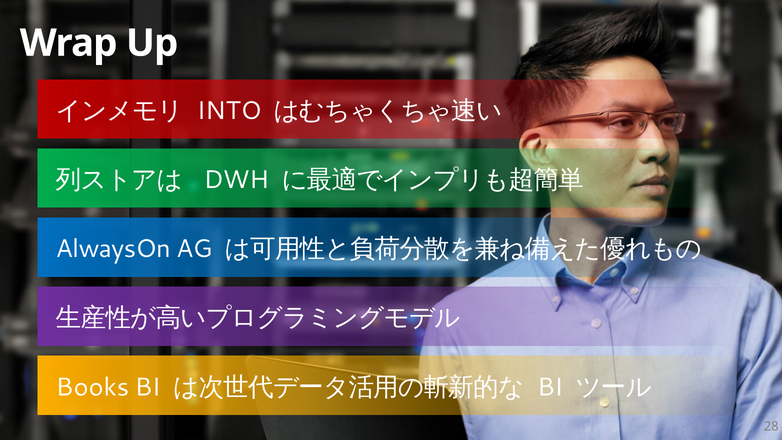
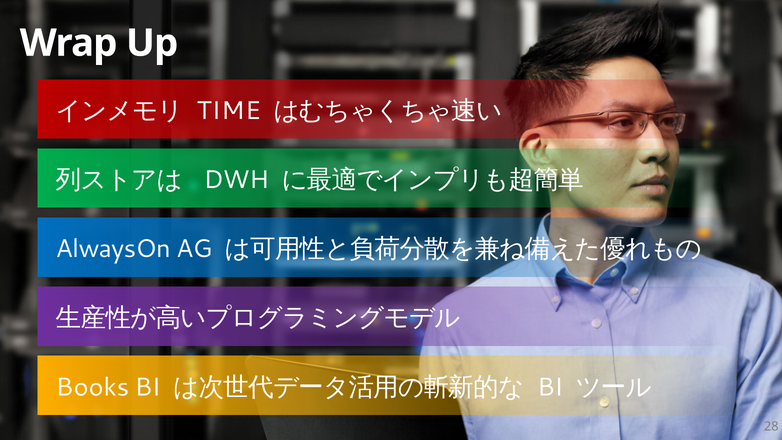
INTO: INTO -> TIME
